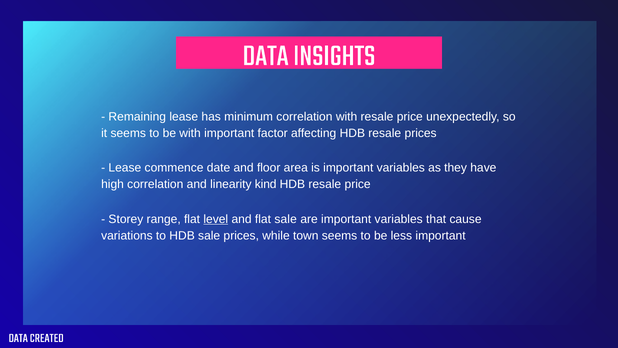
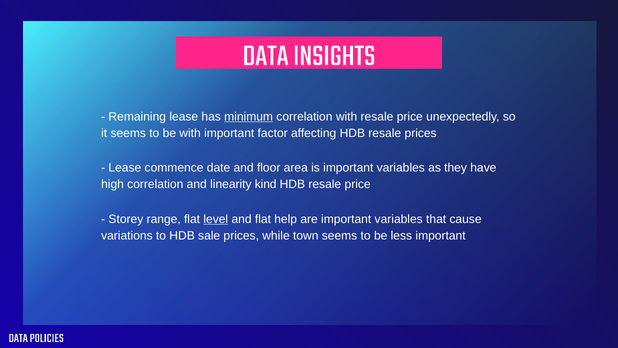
minimum underline: none -> present
flat sale: sale -> help
CREATED: CREATED -> POLICIES
